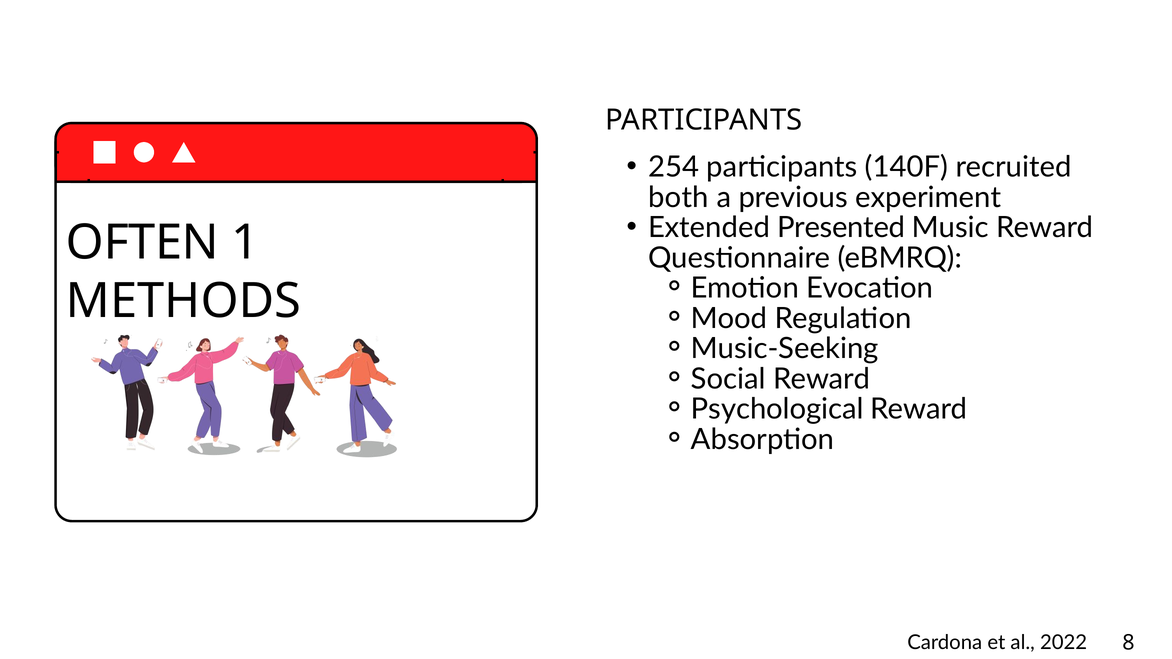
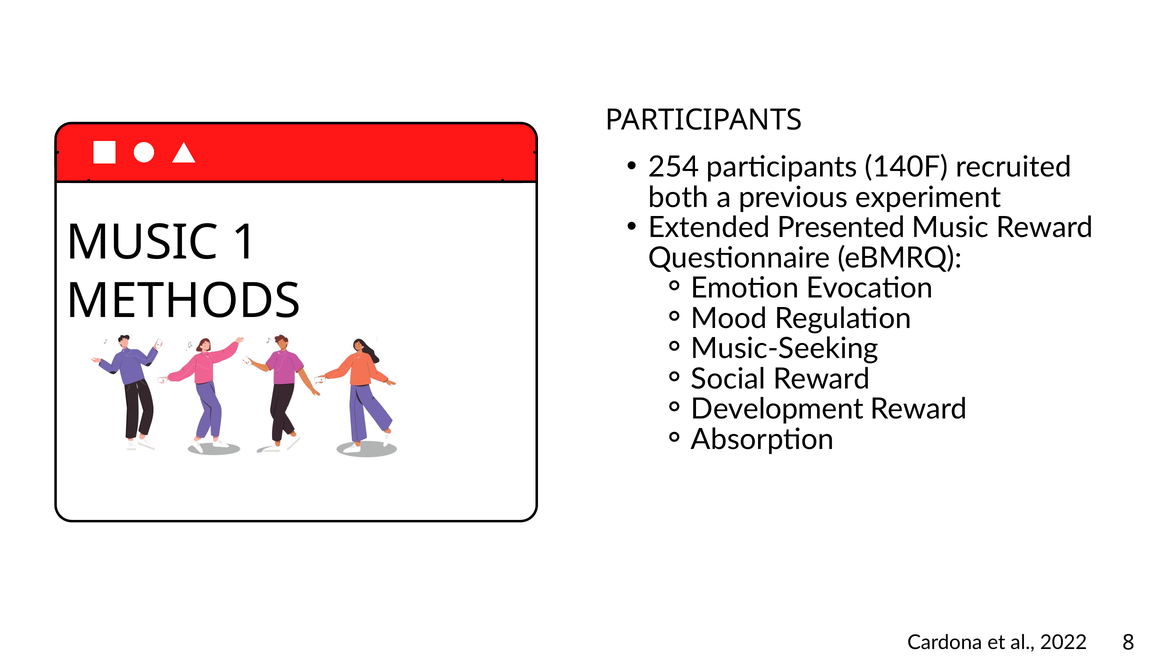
OFTEN at (142, 243): OFTEN -> MUSIC
Psychological: Psychological -> Development
